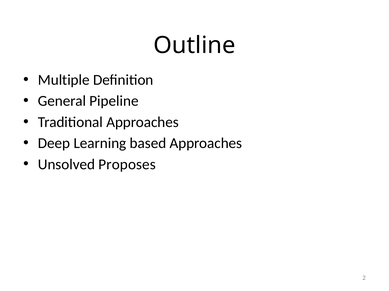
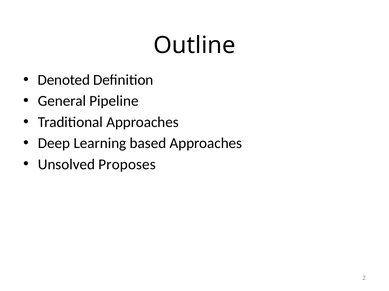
Multiple: Multiple -> Denoted
